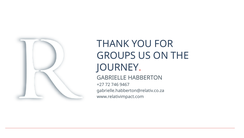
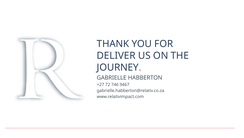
GROUPS: GROUPS -> DELIVER
